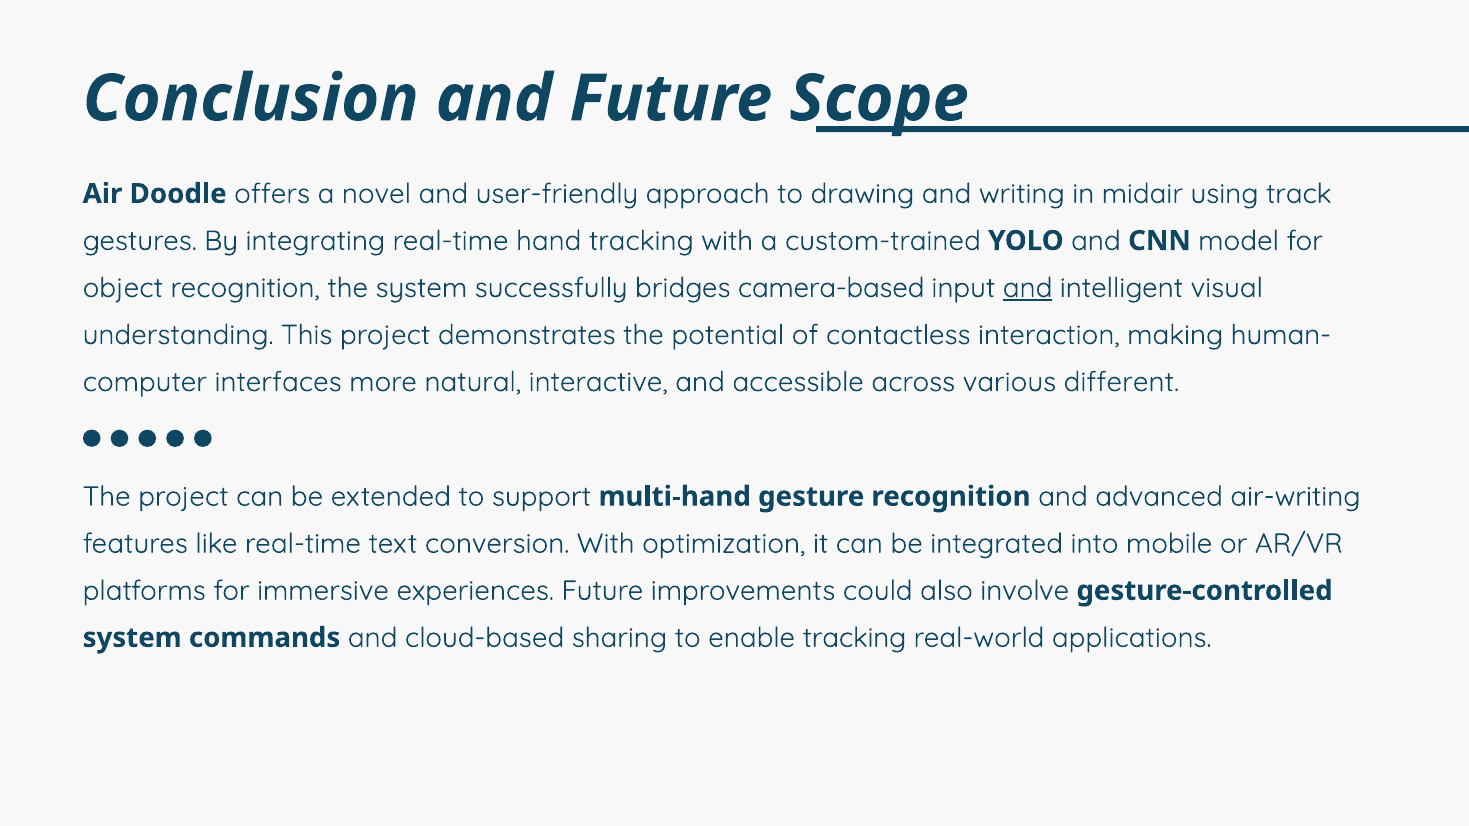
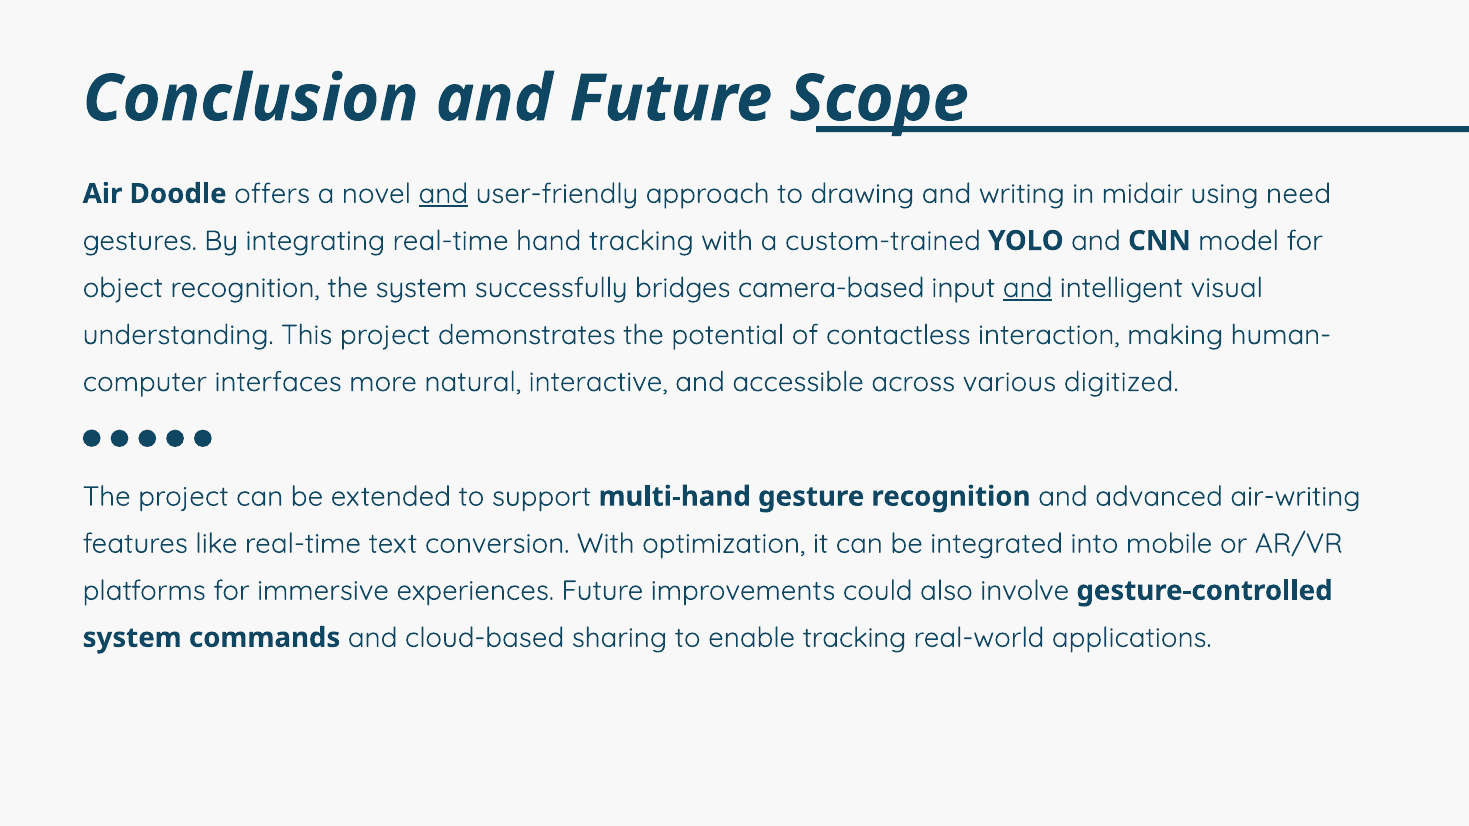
and at (443, 194) underline: none -> present
track: track -> need
different: different -> digitized
